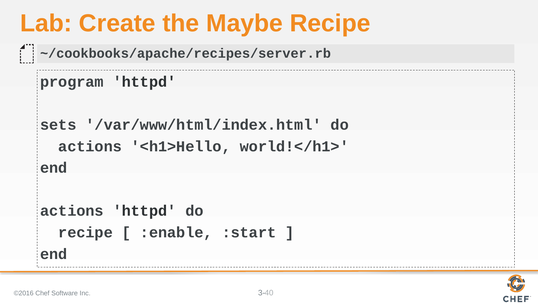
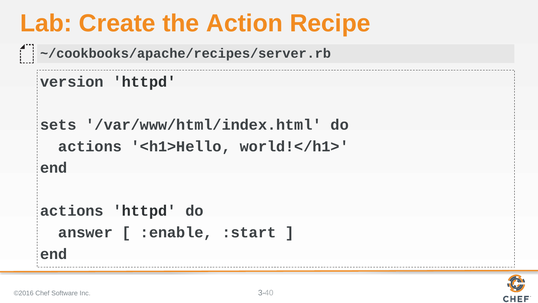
Maybe: Maybe -> Action
program: program -> version
recipe at (86, 232): recipe -> answer
